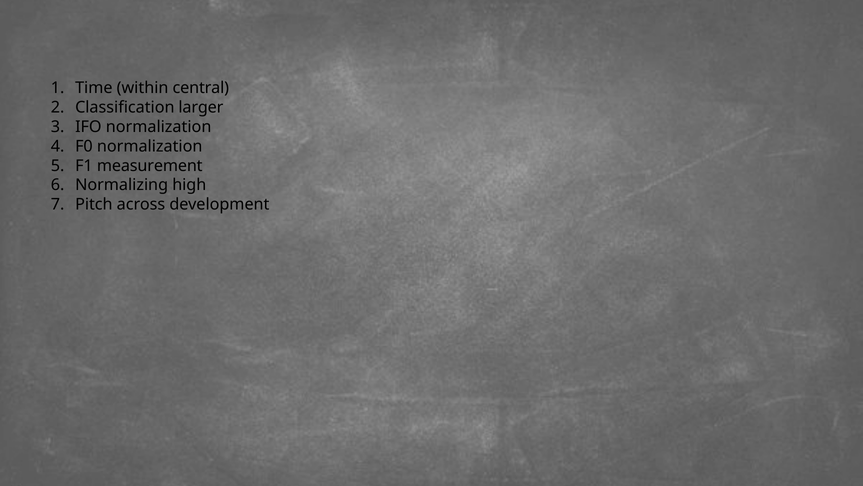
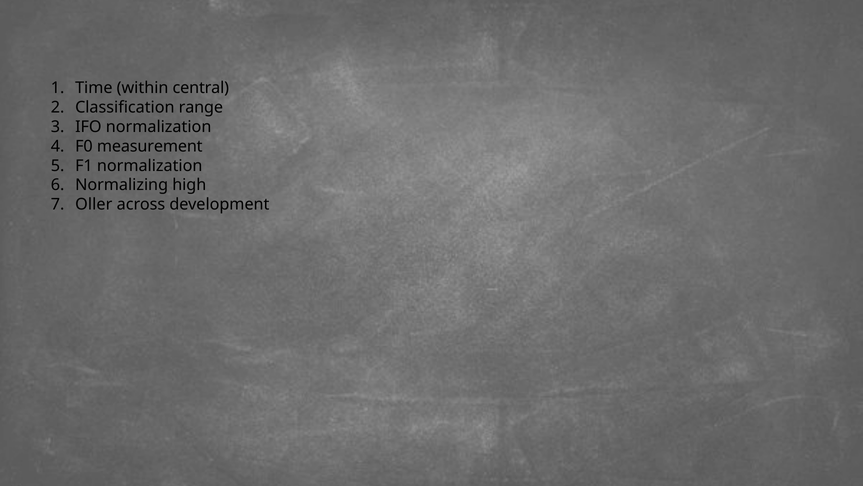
larger: larger -> range
F0 normalization: normalization -> measurement
F1 measurement: measurement -> normalization
Pitch: Pitch -> Oller
